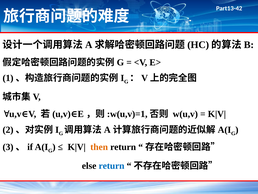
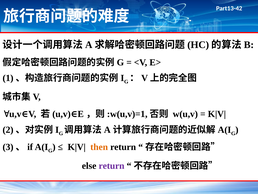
return at (112, 165) colour: blue -> purple
